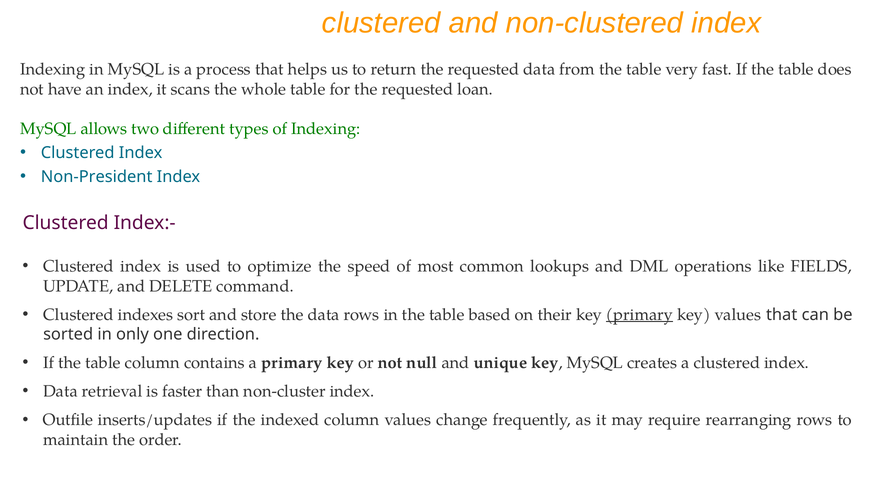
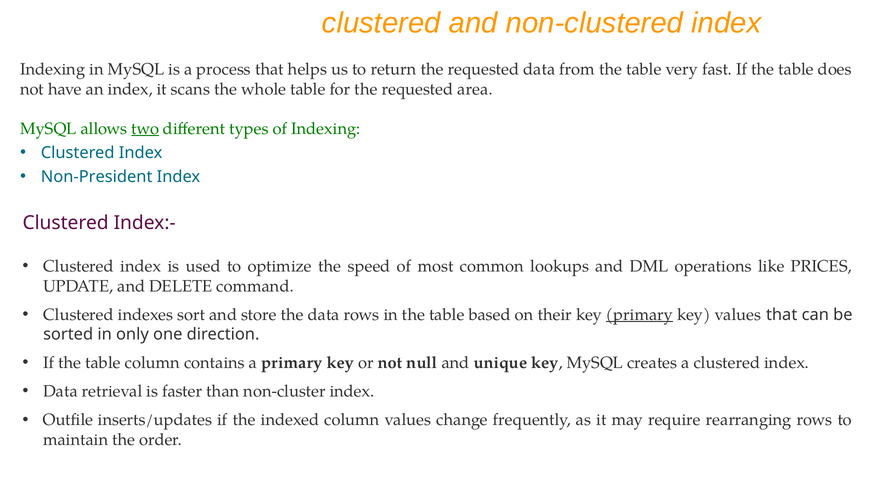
loan: loan -> area
two underline: none -> present
FIELDS: FIELDS -> PRICES
